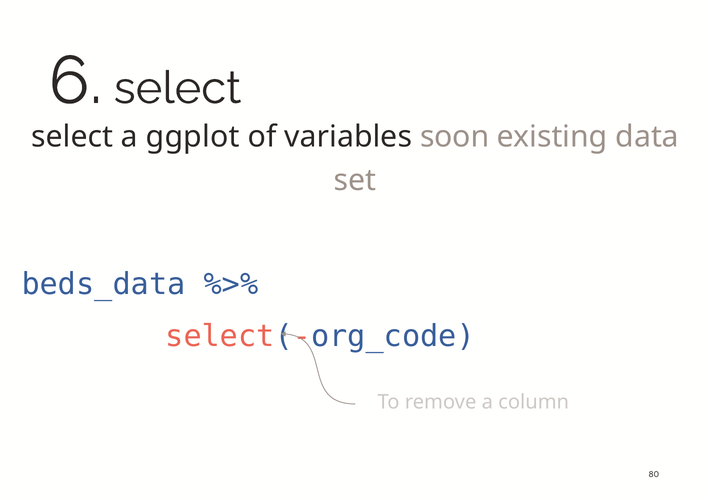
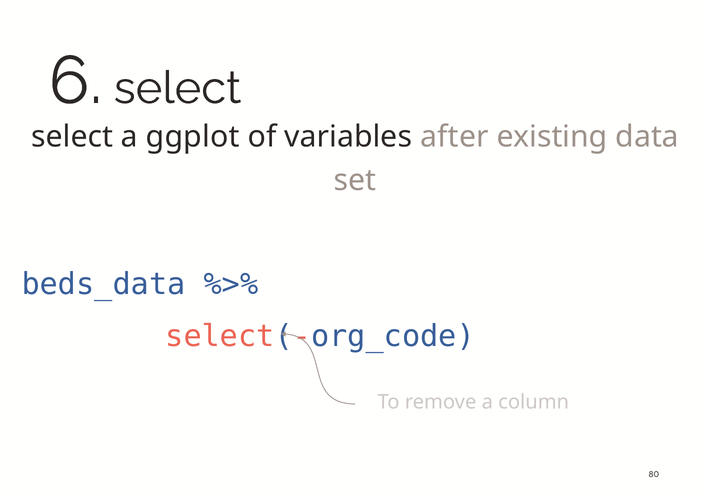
soon: soon -> after
